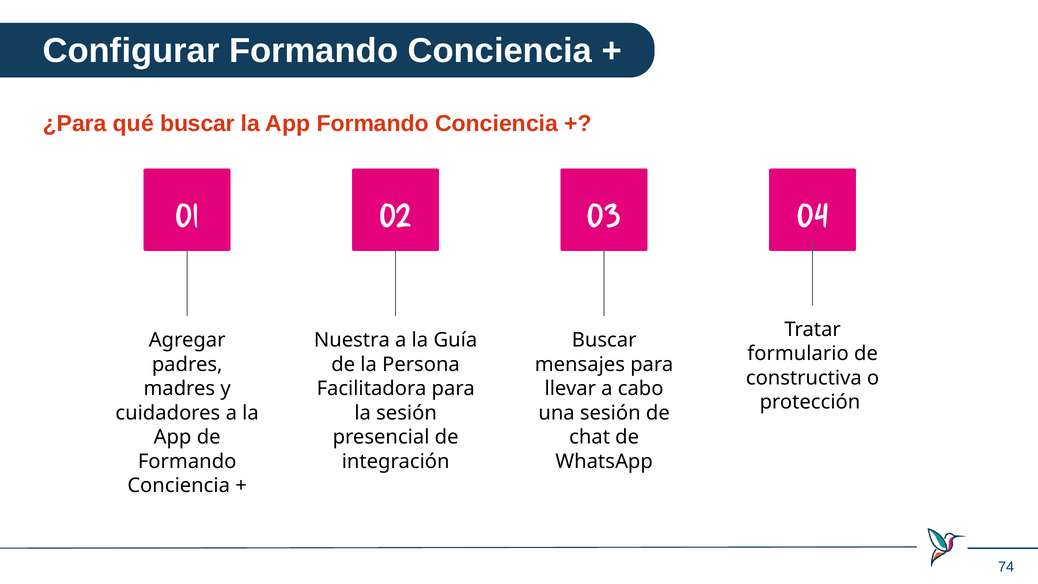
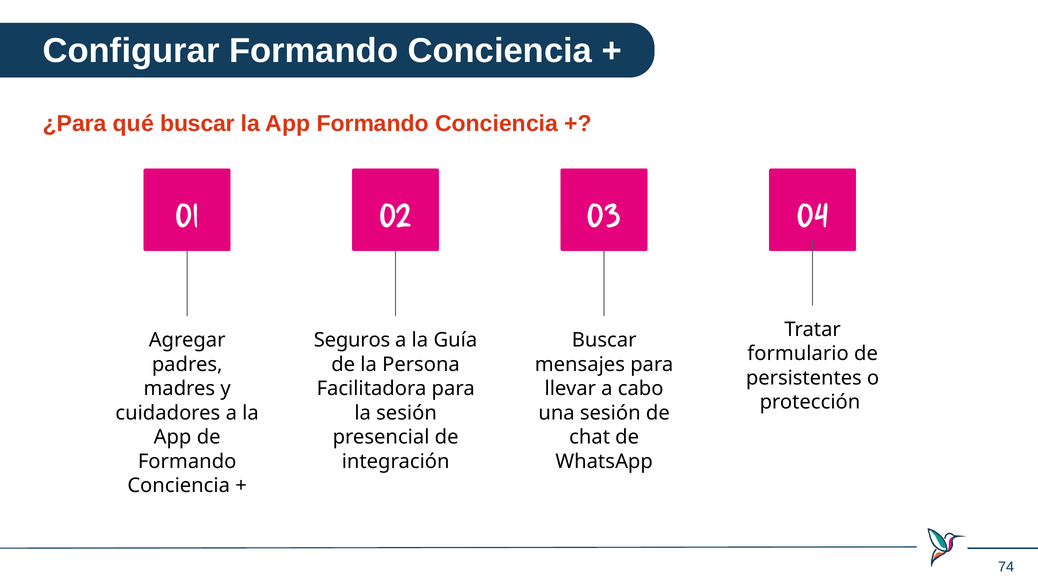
Nuestra: Nuestra -> Seguros
constructiva: constructiva -> persistentes
